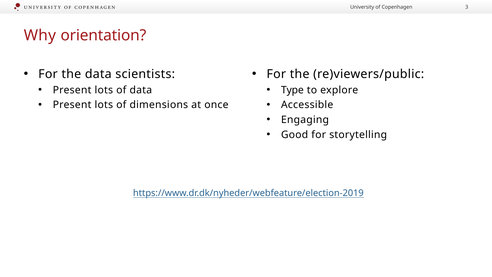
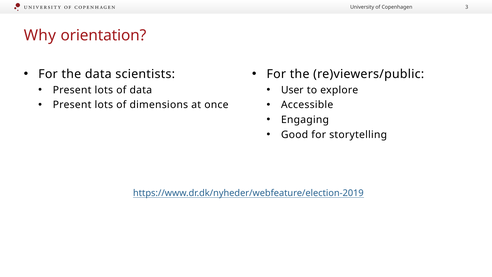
Type: Type -> User
